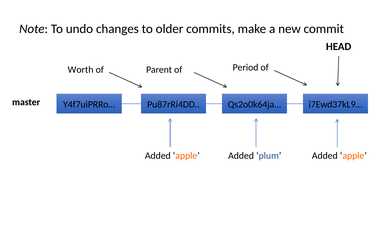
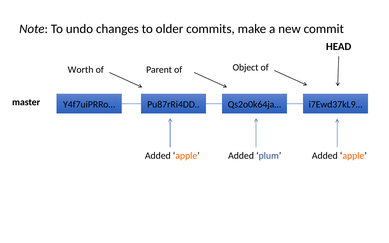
Period: Period -> Object
